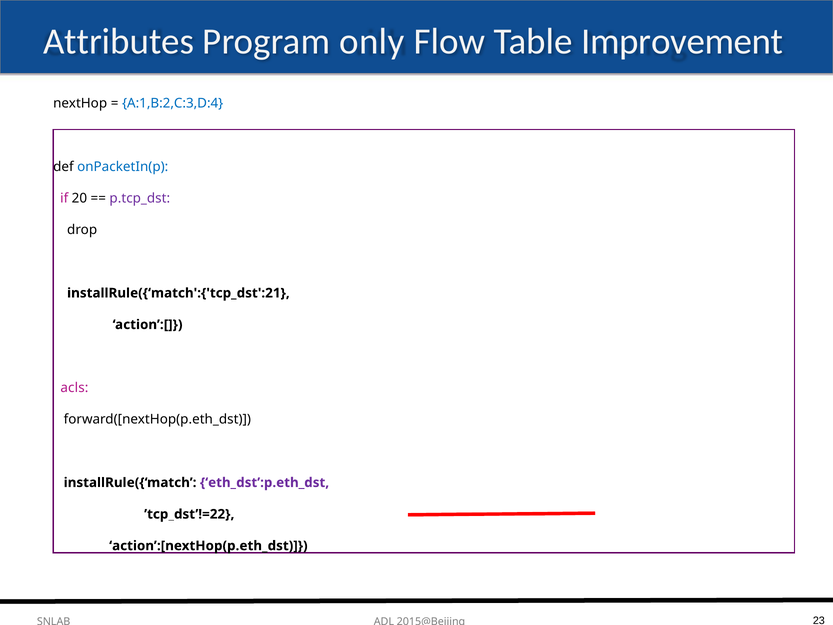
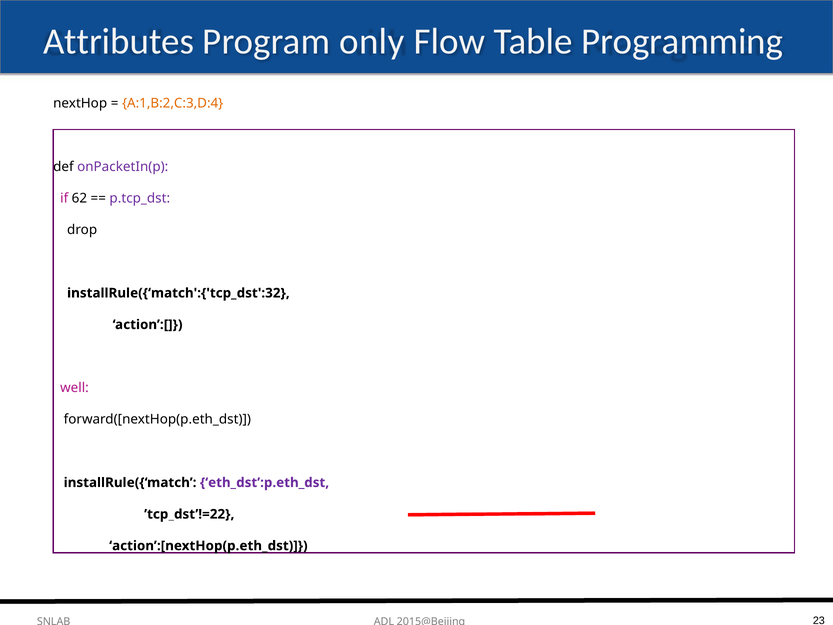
Improvement: Improvement -> Programming
A:1,B:2,C:3,D:4 colour: blue -> orange
onPacketIn(p colour: blue -> purple
20: 20 -> 62
installRule({‘match':{'tcp_dst':21: installRule({‘match':{'tcp_dst':21 -> installRule({‘match':{'tcp_dst':32
acls: acls -> well
